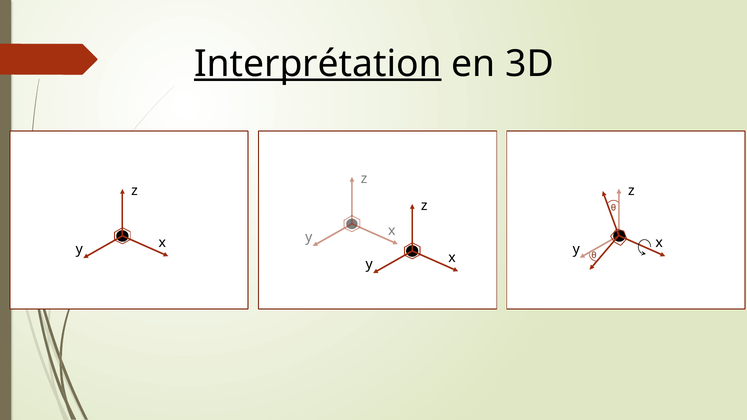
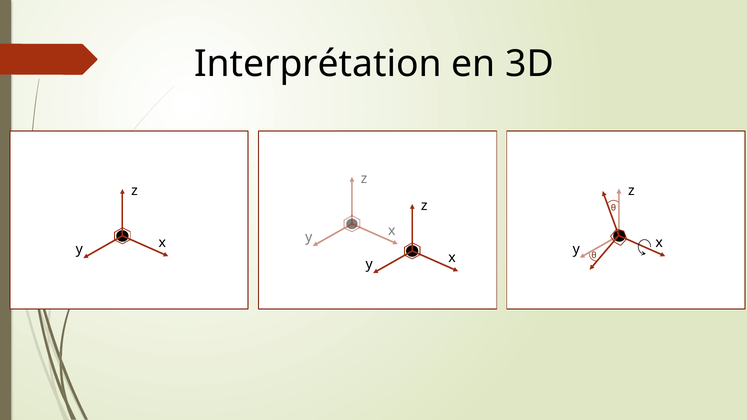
Interprétation underline: present -> none
